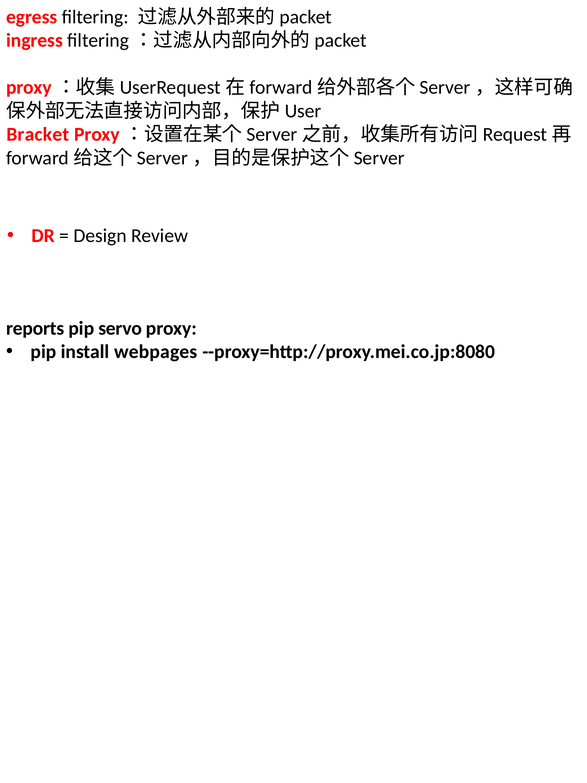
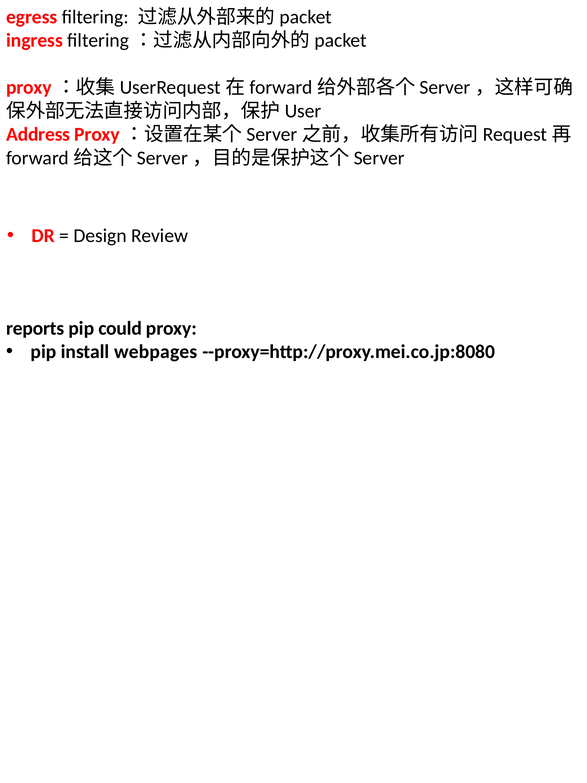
Bracket: Bracket -> Address
servo: servo -> could
